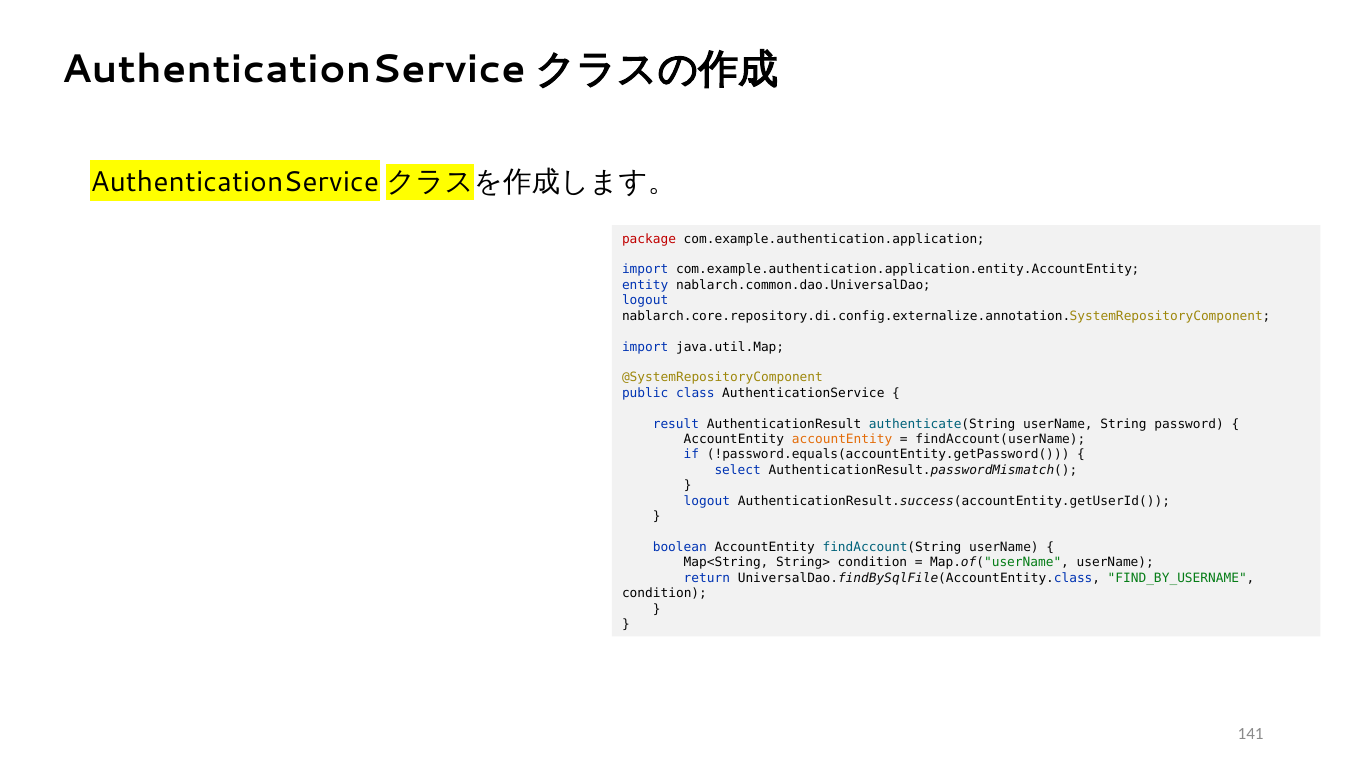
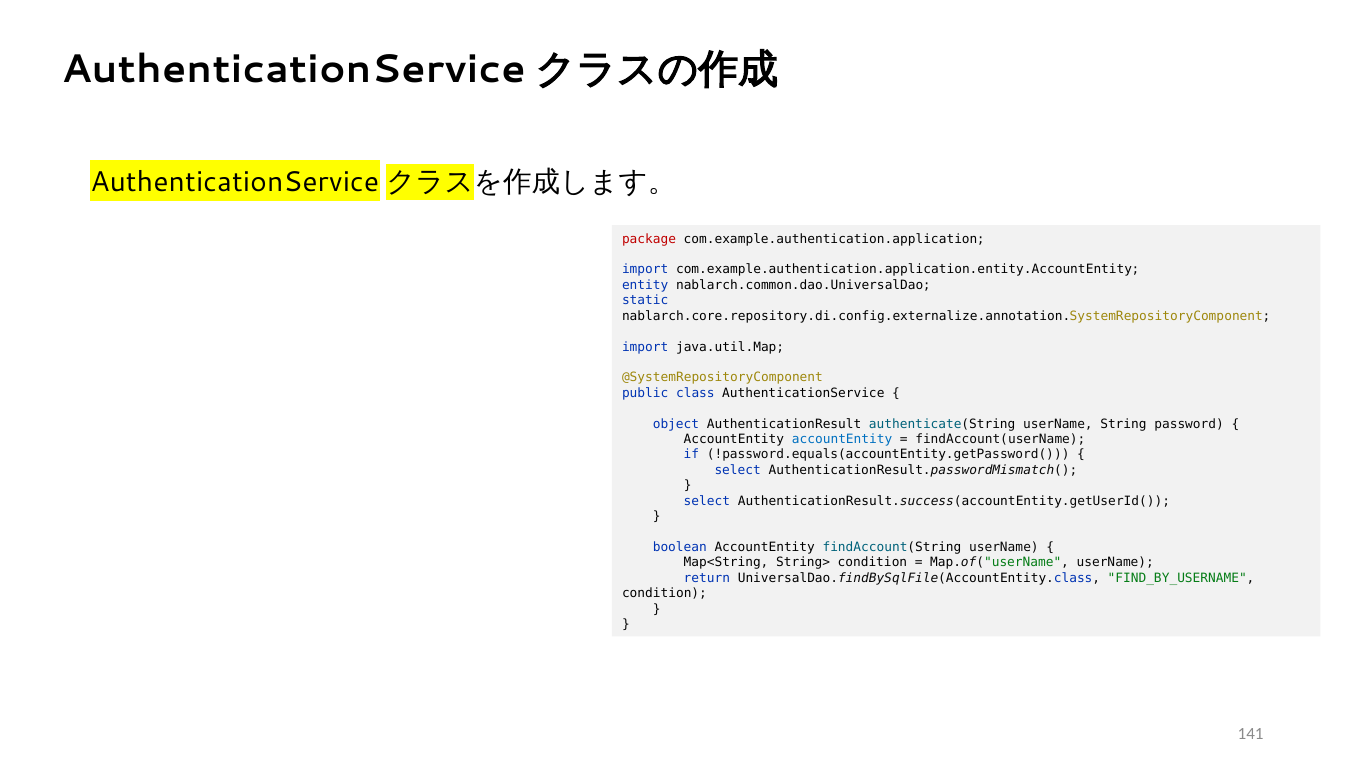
logout at (645, 301): logout -> static
result: result -> object
accountEntity at (842, 440) colour: orange -> blue
logout at (707, 501): logout -> select
